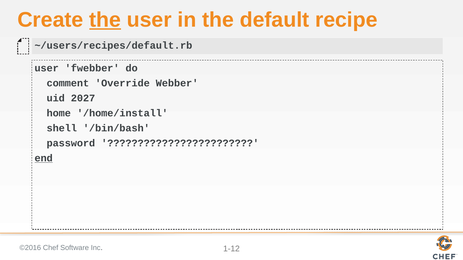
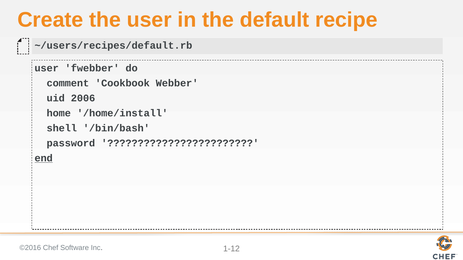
the at (105, 20) underline: present -> none
Override: Override -> Cookbook
2027: 2027 -> 2006
